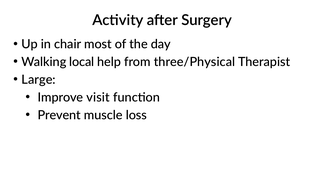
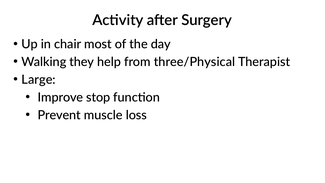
local: local -> they
visit: visit -> stop
